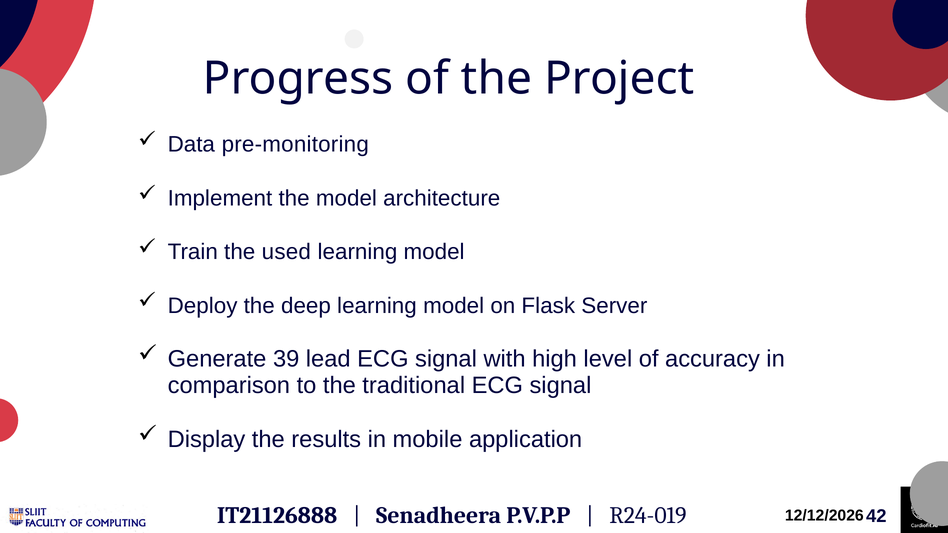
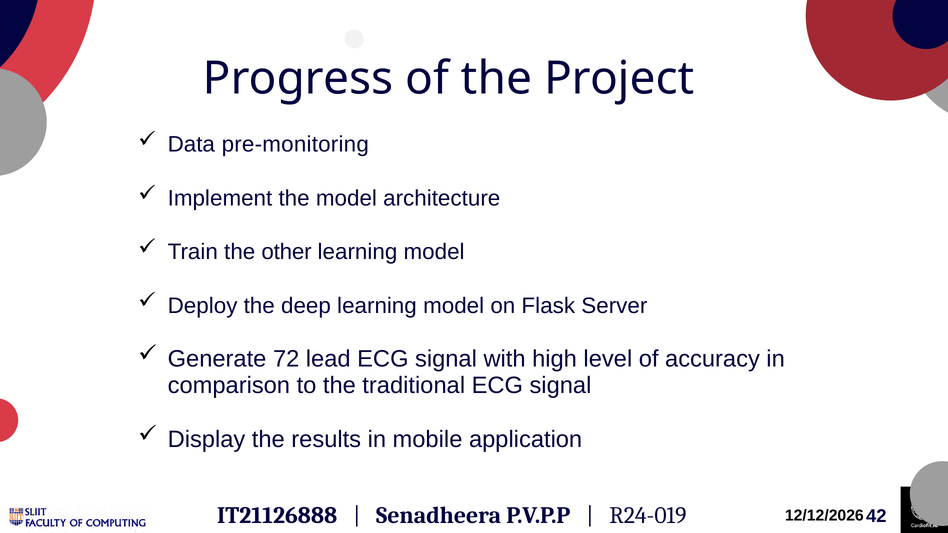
used: used -> other
39: 39 -> 72
